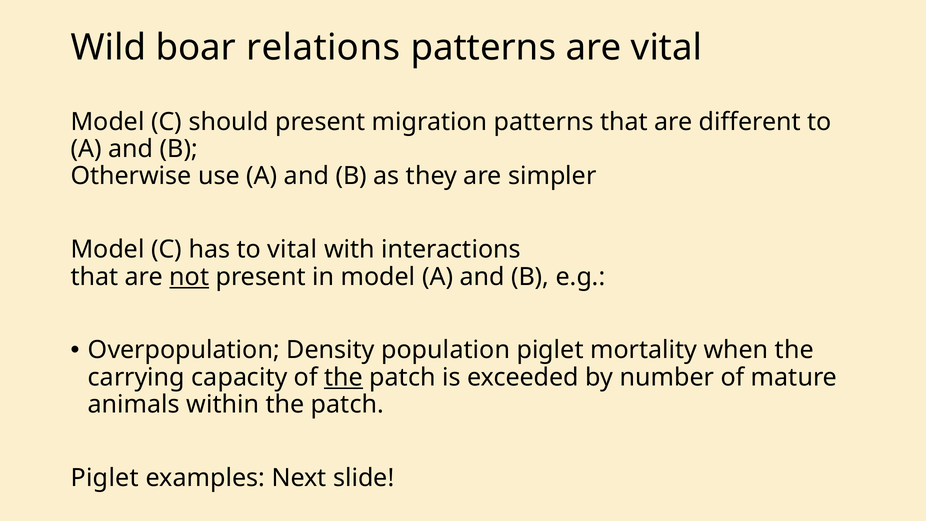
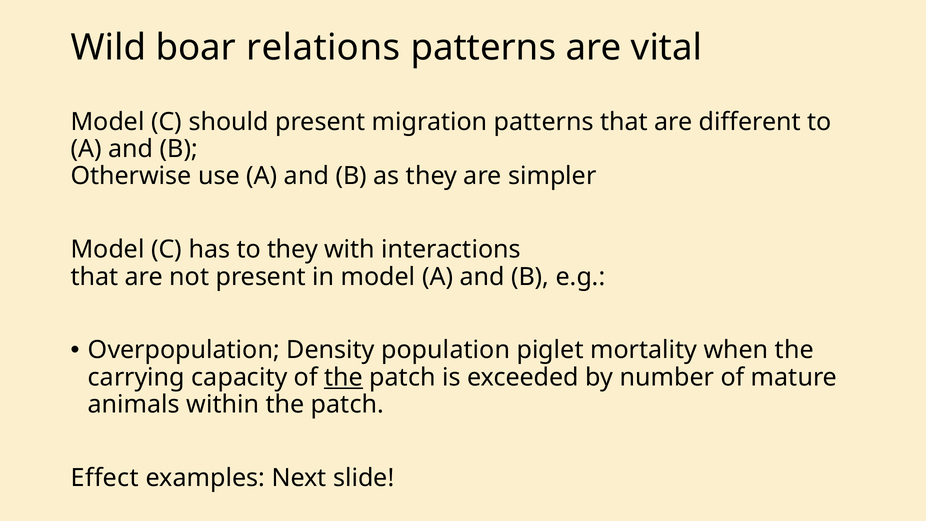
to vital: vital -> they
not underline: present -> none
Piglet at (105, 478): Piglet -> Effect
